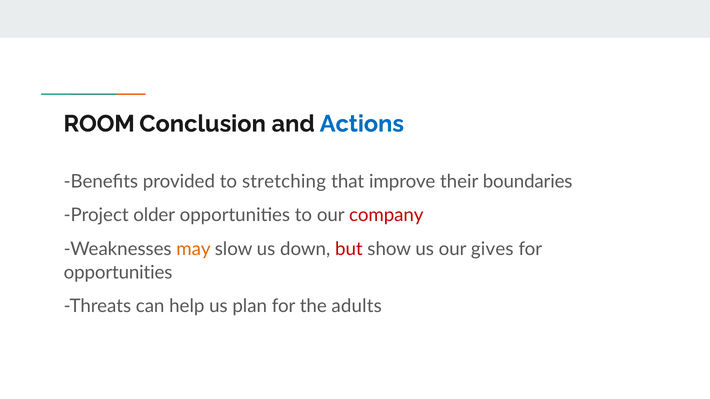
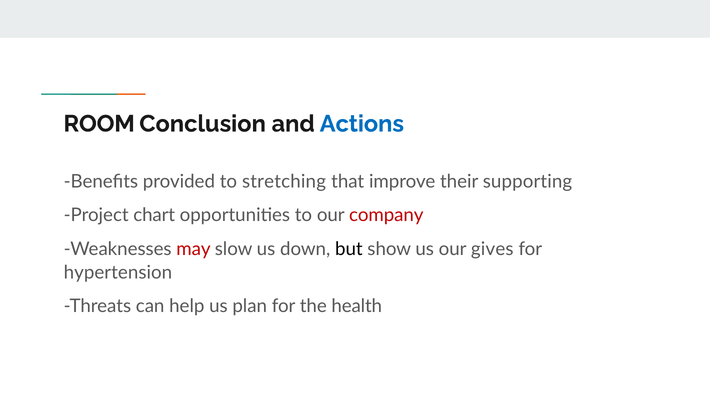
boundaries: boundaries -> supporting
older: older -> chart
may colour: orange -> red
but colour: red -> black
opportunities at (118, 273): opportunities -> hypertension
adults: adults -> health
